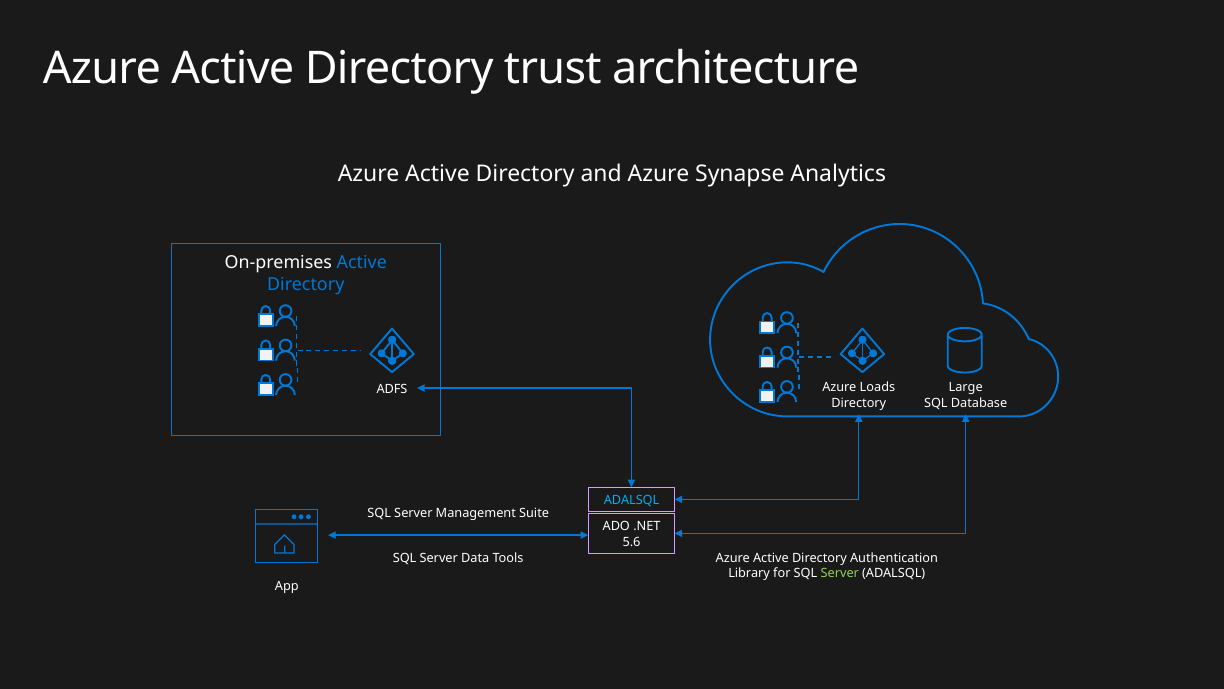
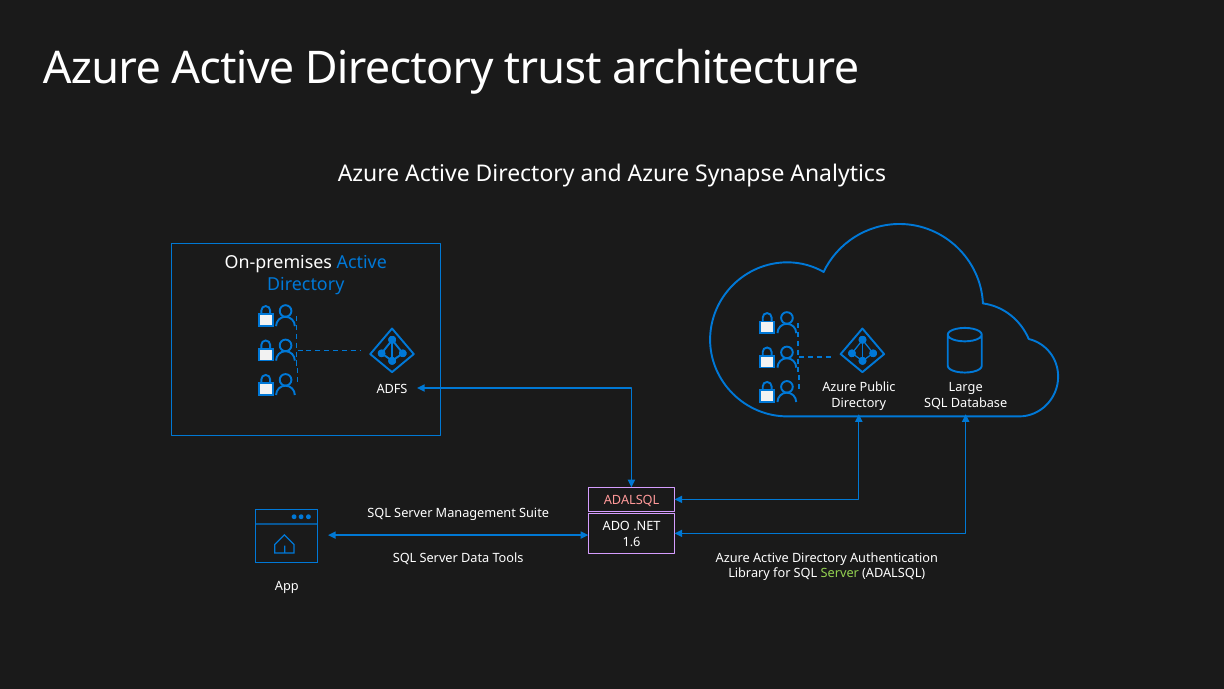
Loads: Loads -> Public
ADALSQL at (632, 500) colour: light blue -> pink
5.6: 5.6 -> 1.6
